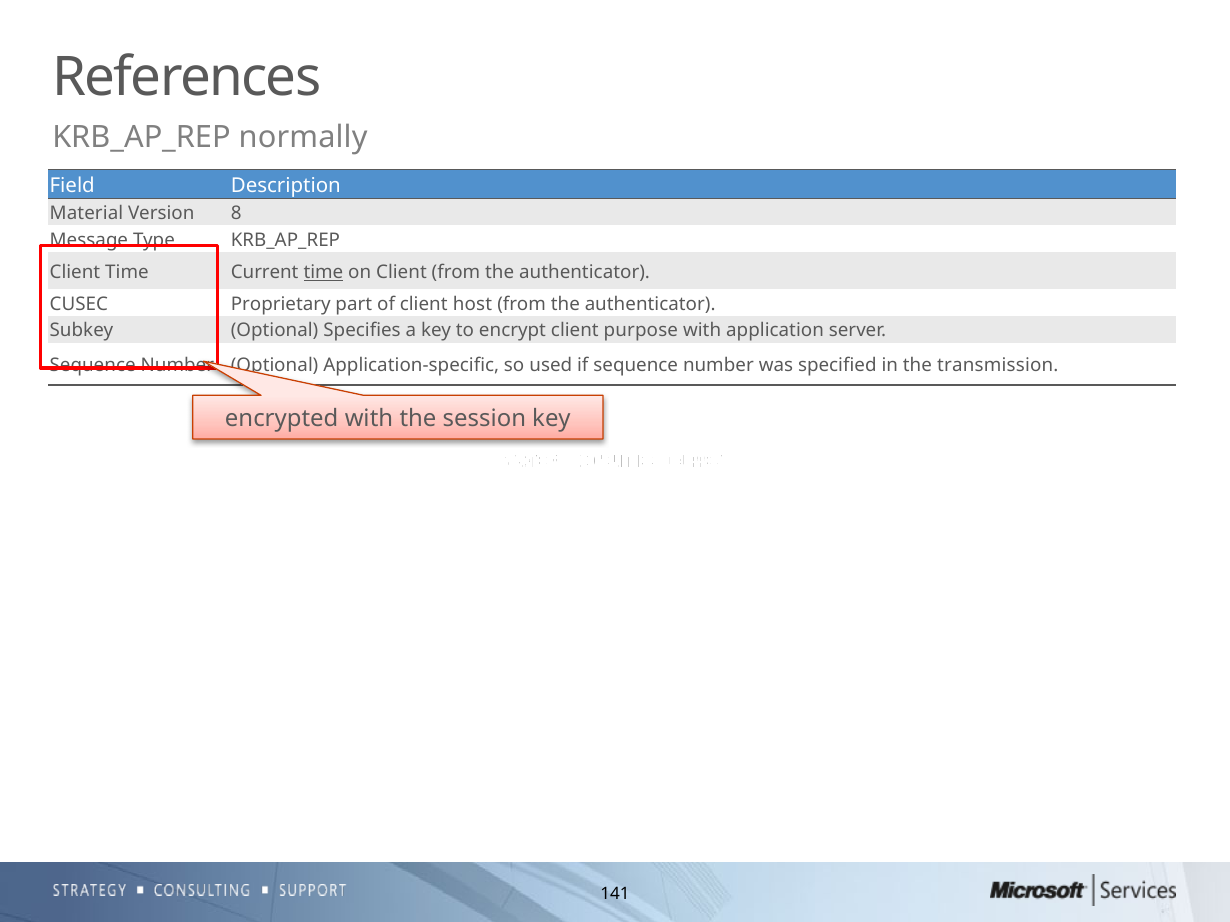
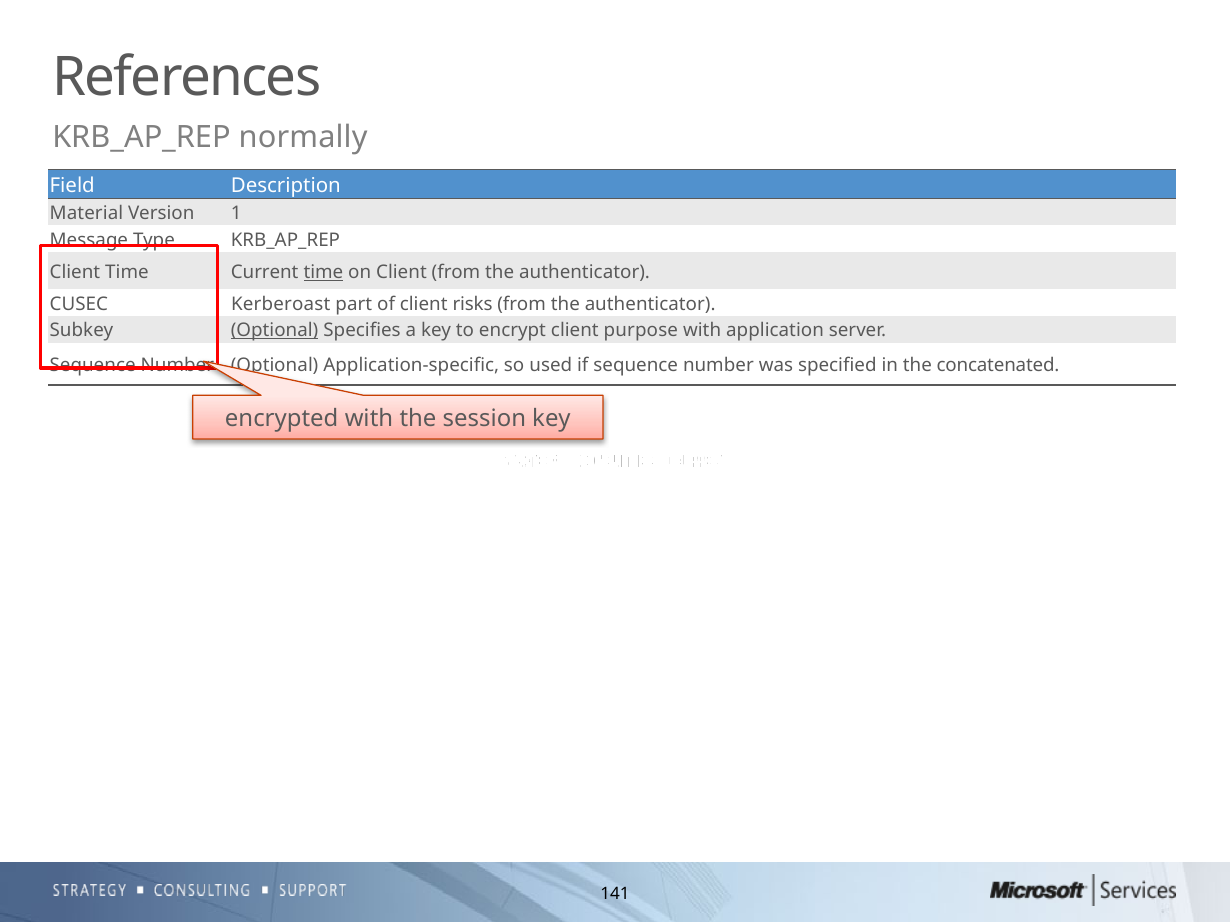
8: 8 -> 1
Proprietary: Proprietary -> Kerberoast
host: host -> risks
Optional at (275, 331) underline: none -> present
transmission: transmission -> concatenated
